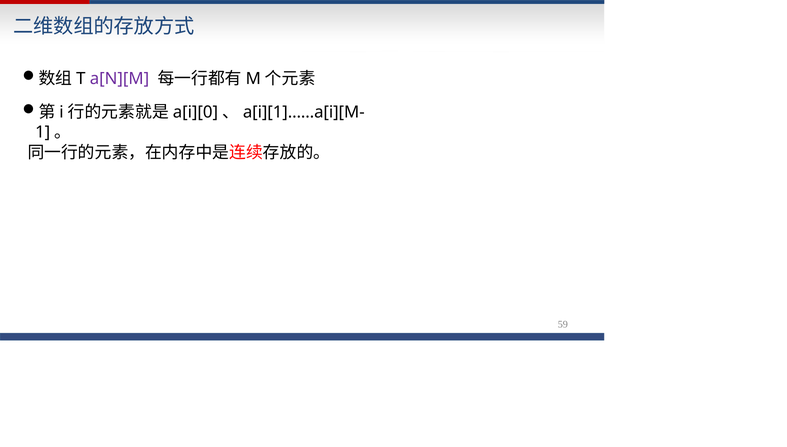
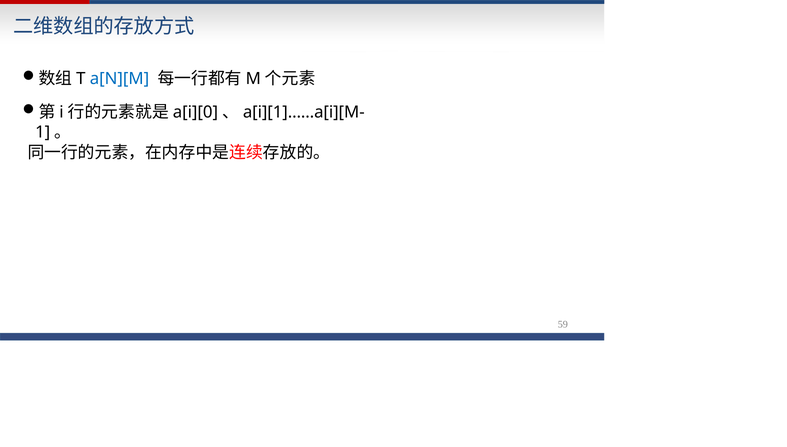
a[N][M colour: purple -> blue
